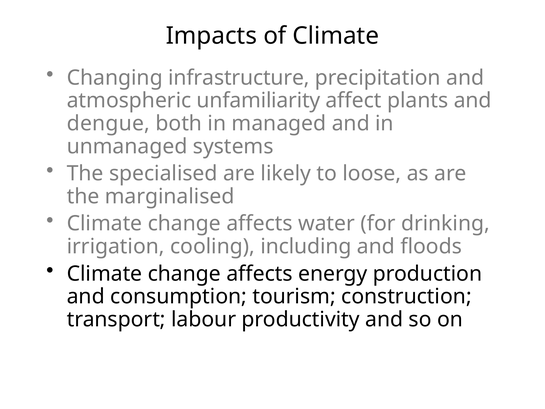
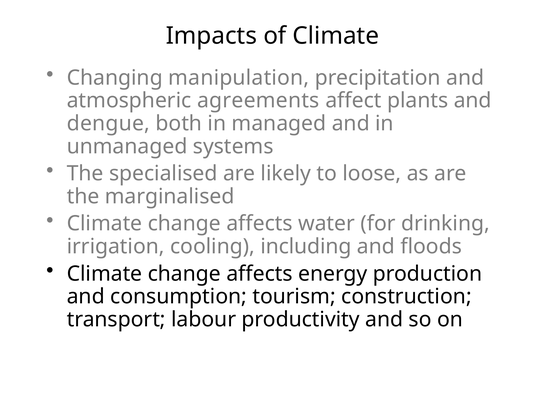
infrastructure: infrastructure -> manipulation
unfamiliarity: unfamiliarity -> agreements
